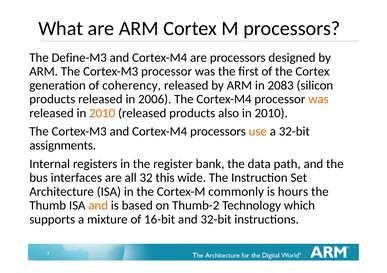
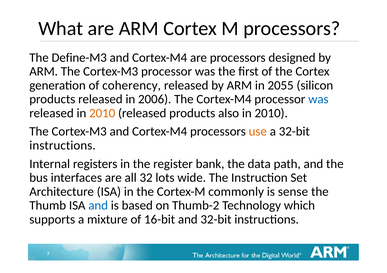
2083: 2083 -> 2055
was at (318, 99) colour: orange -> blue
assignments at (63, 146): assignments -> instructions
this: this -> lots
hours: hours -> sense
and at (98, 206) colour: orange -> blue
